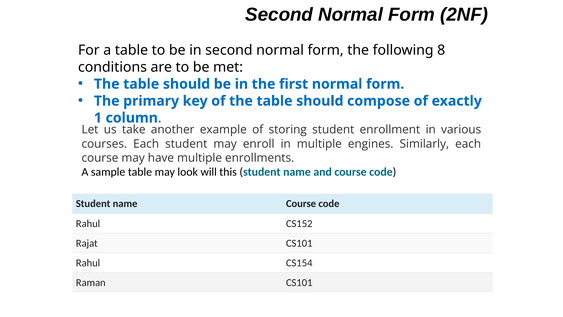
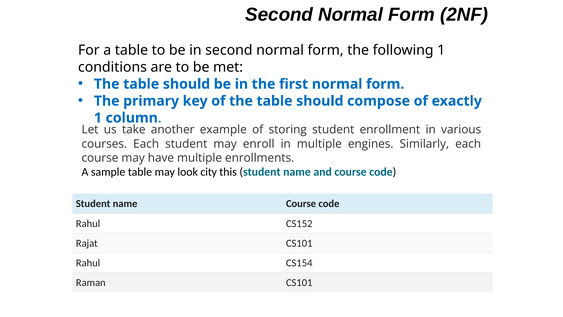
following 8: 8 -> 1
will: will -> city
